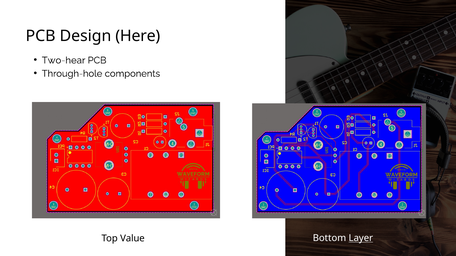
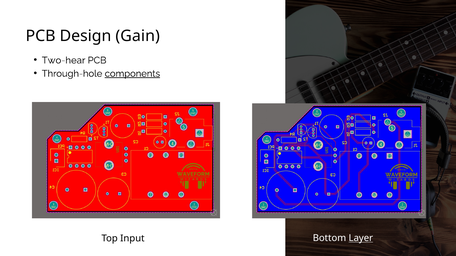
Here: Here -> Gain
components underline: none -> present
Value: Value -> Input
